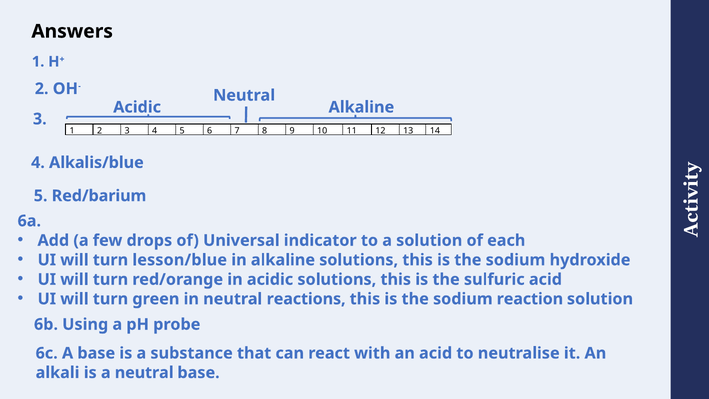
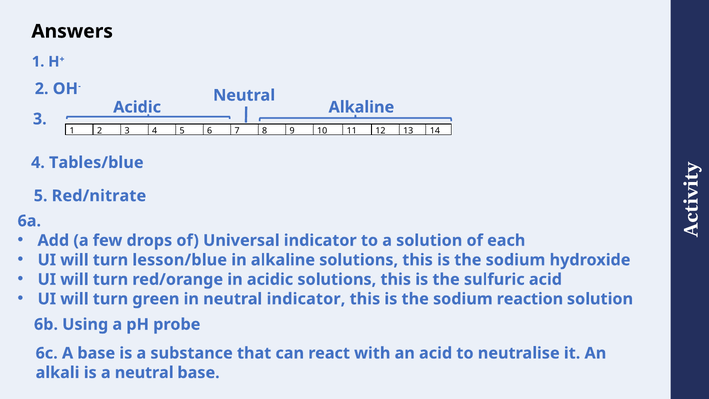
Alkalis/blue: Alkalis/blue -> Tables/blue
Red/barium: Red/barium -> Red/nitrate
neutral reactions: reactions -> indicator
